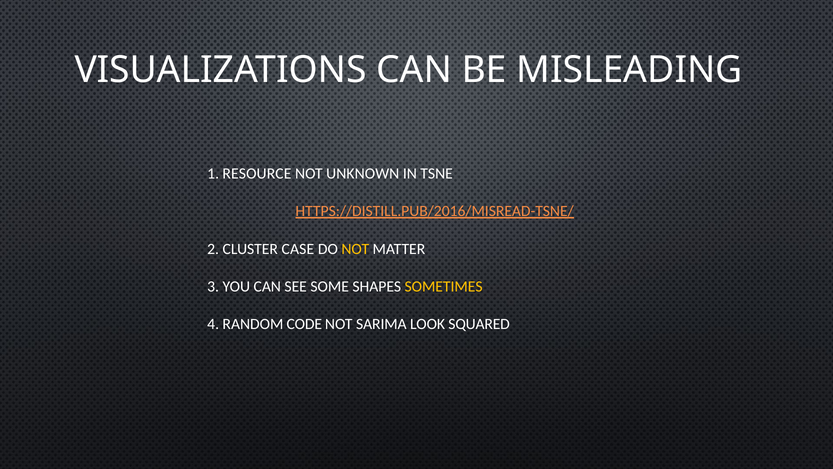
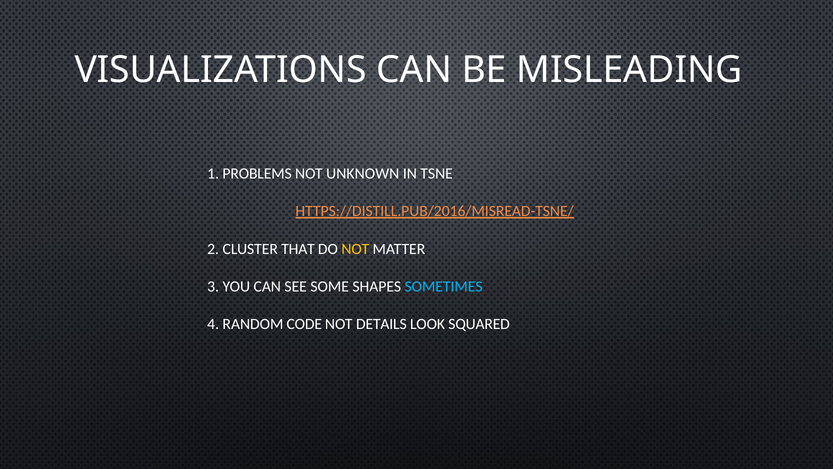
RESOURCE: RESOURCE -> PROBLEMS
CASE: CASE -> THAT
SOMETIMES colour: yellow -> light blue
SARIMA: SARIMA -> DETAILS
